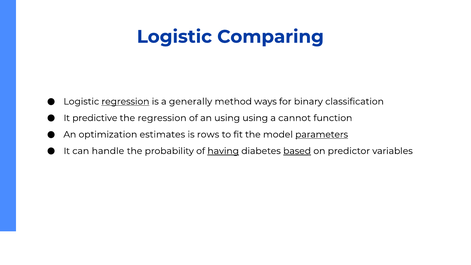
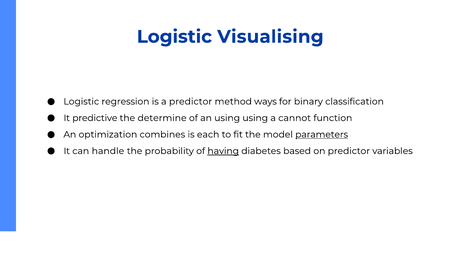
Comparing: Comparing -> Visualising
regression at (125, 102) underline: present -> none
a generally: generally -> predictor
the regression: regression -> determine
estimates: estimates -> combines
rows: rows -> each
based underline: present -> none
